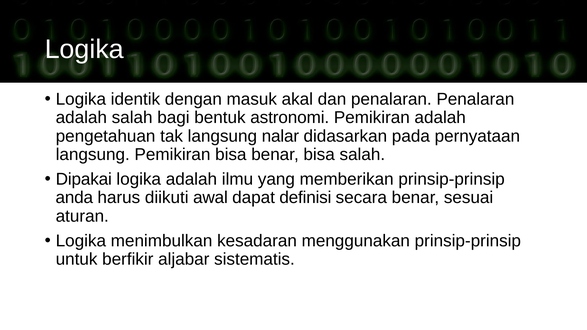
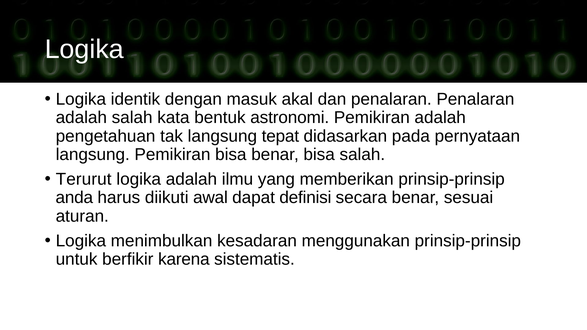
bagi: bagi -> kata
nalar: nalar -> tepat
Dipakai: Dipakai -> Terurut
aljabar: aljabar -> karena
